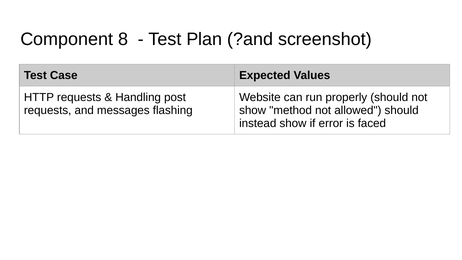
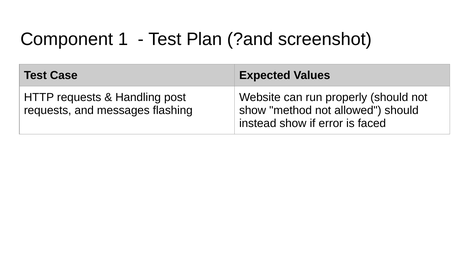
8: 8 -> 1
